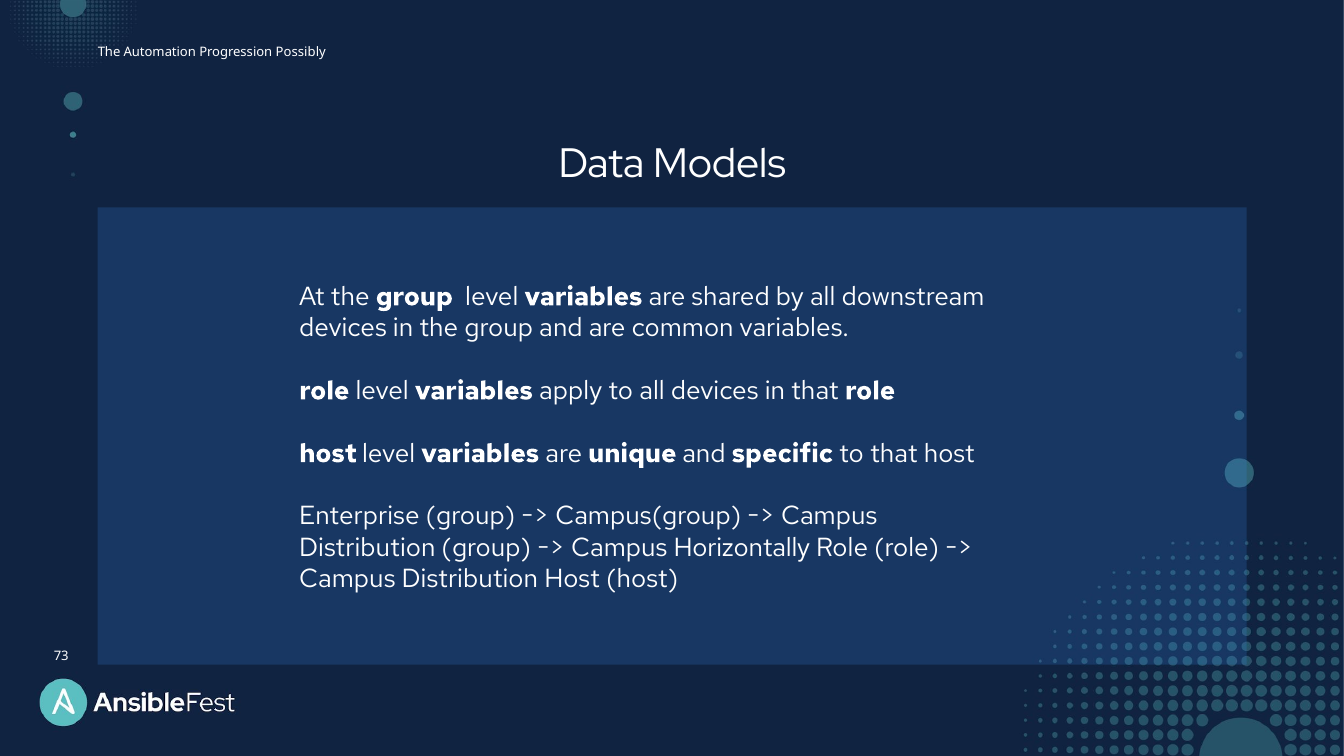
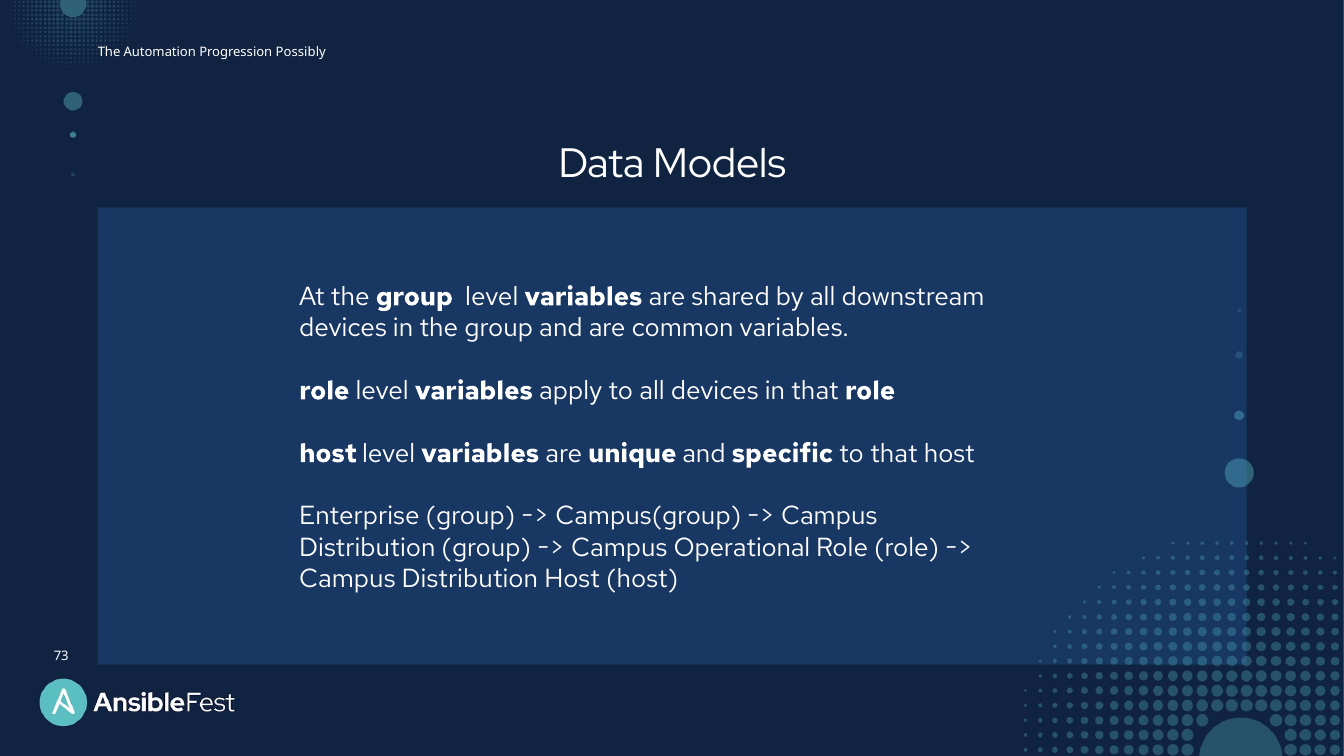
Horizontally: Horizontally -> Operational
